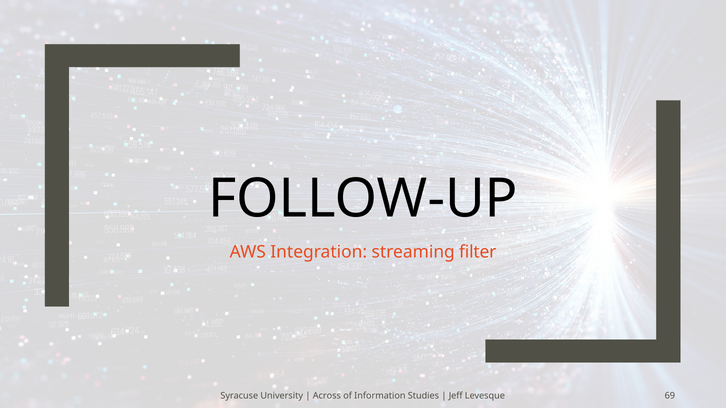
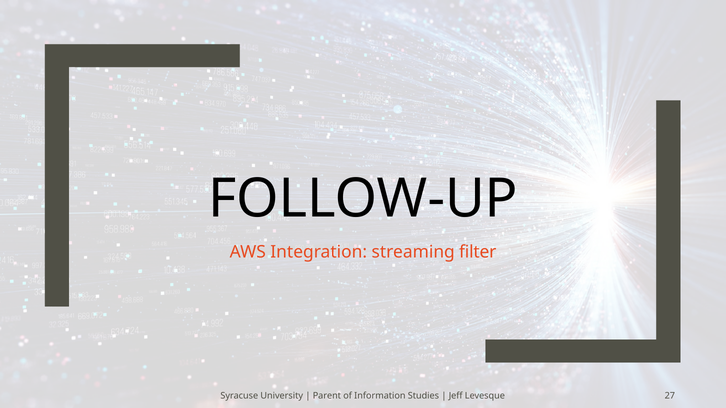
Across: Across -> Parent
69: 69 -> 27
